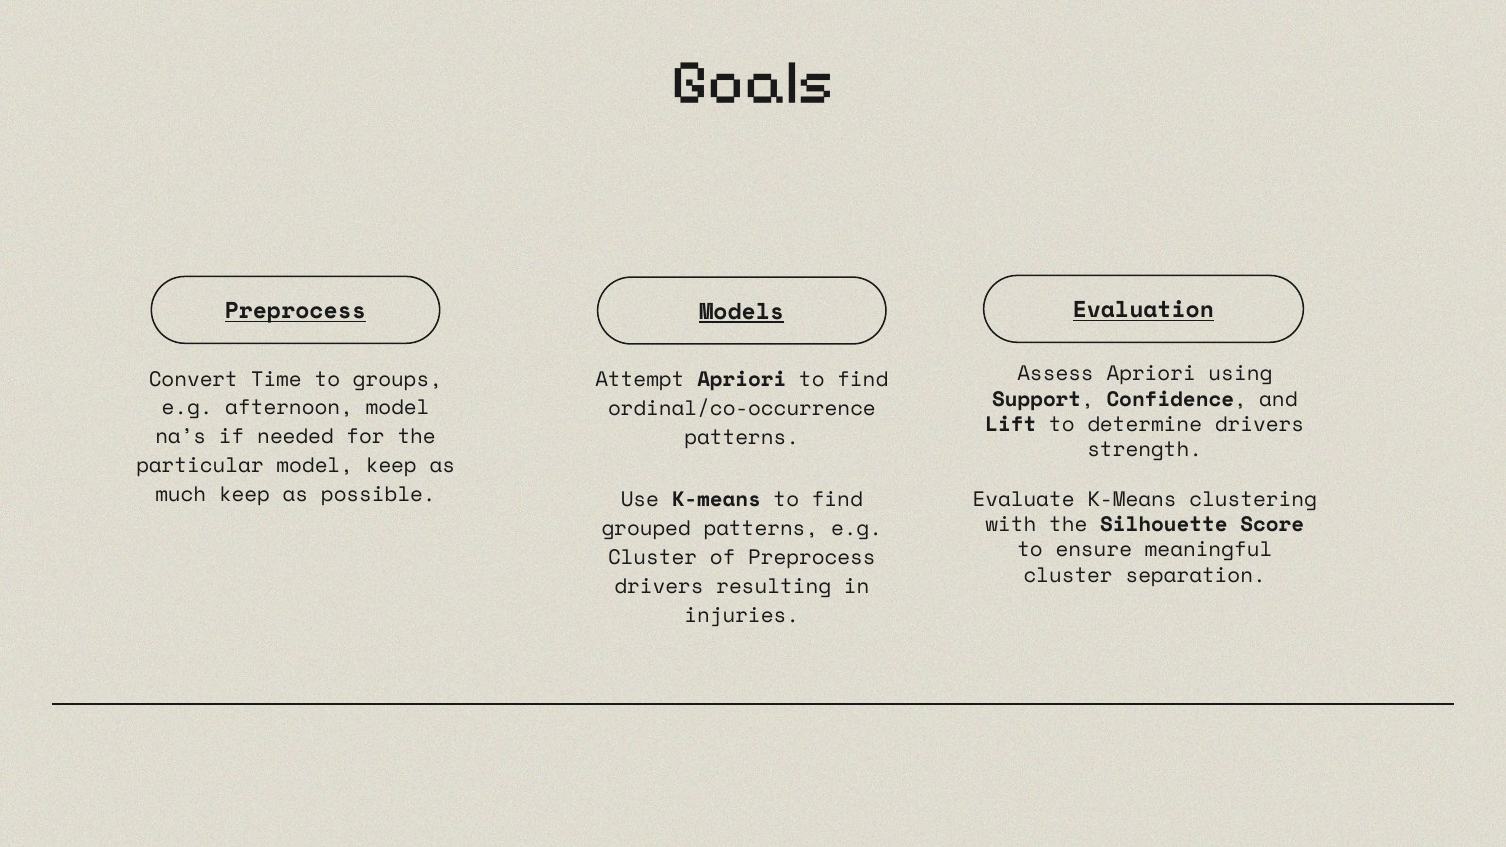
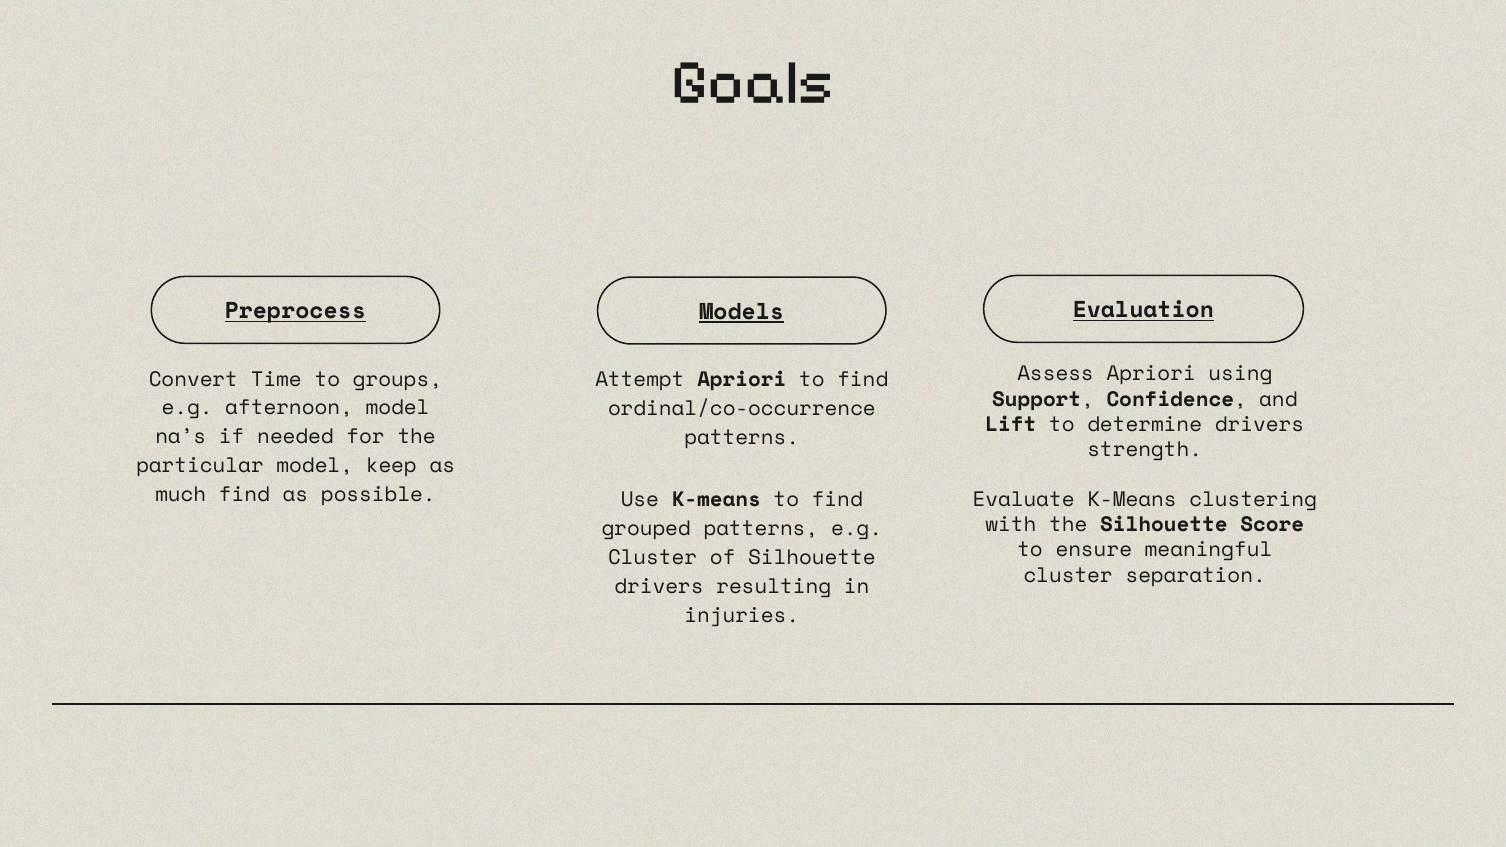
much keep: keep -> find
of Preprocess: Preprocess -> Silhouette
